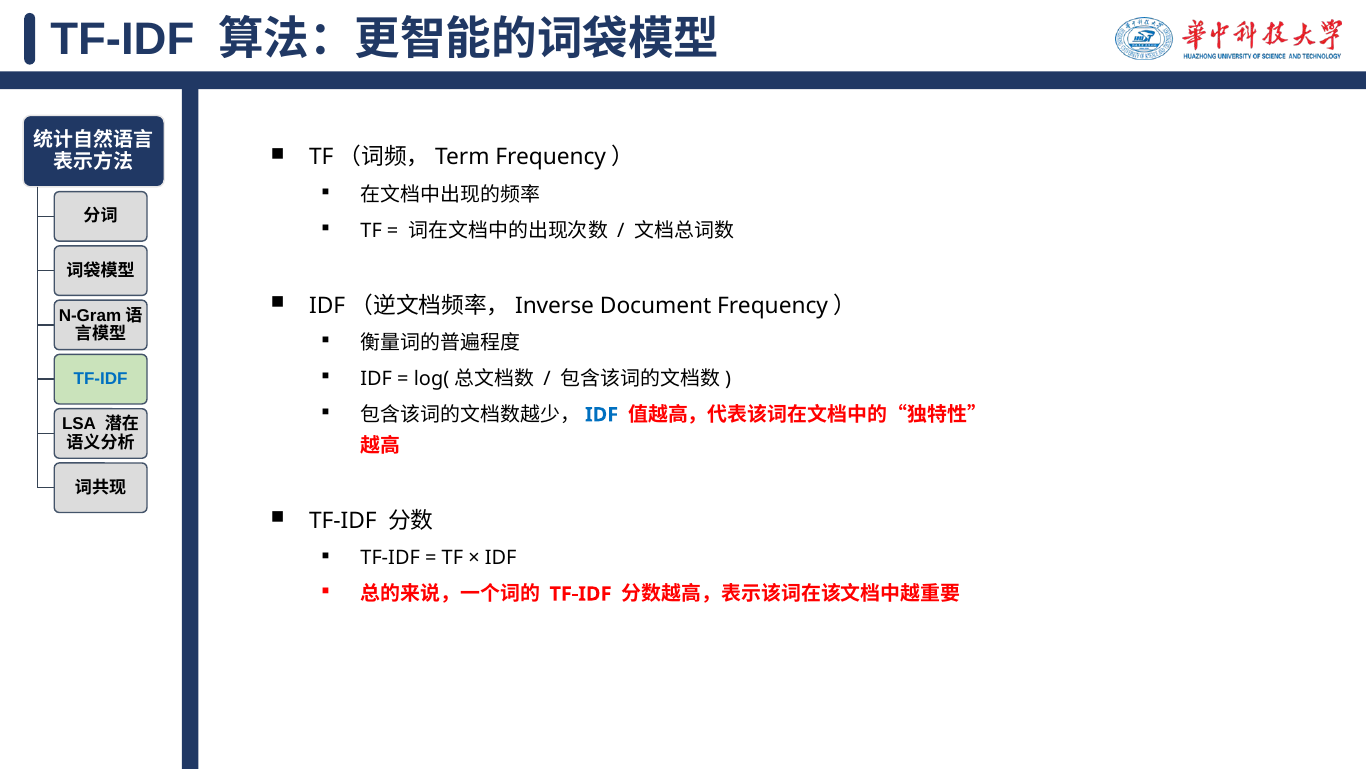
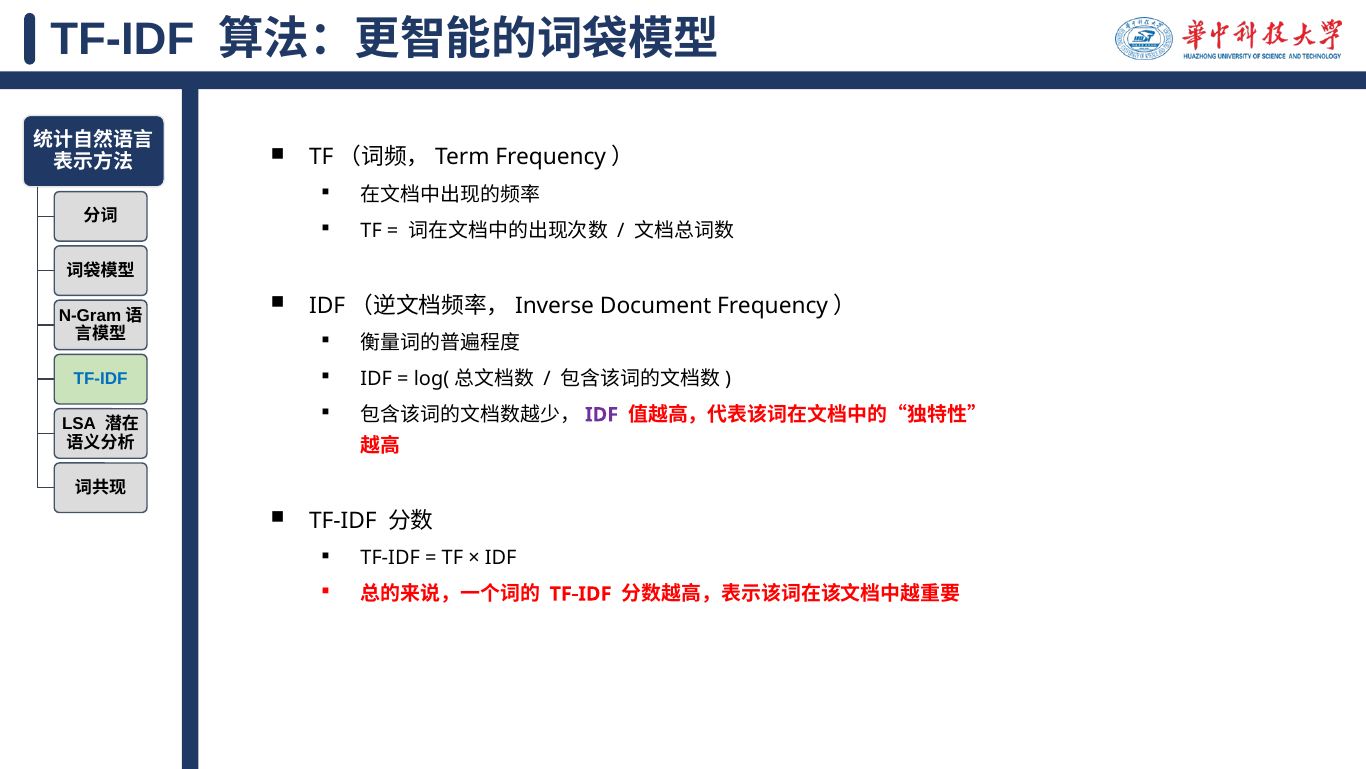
IDF at (602, 414) colour: blue -> purple
